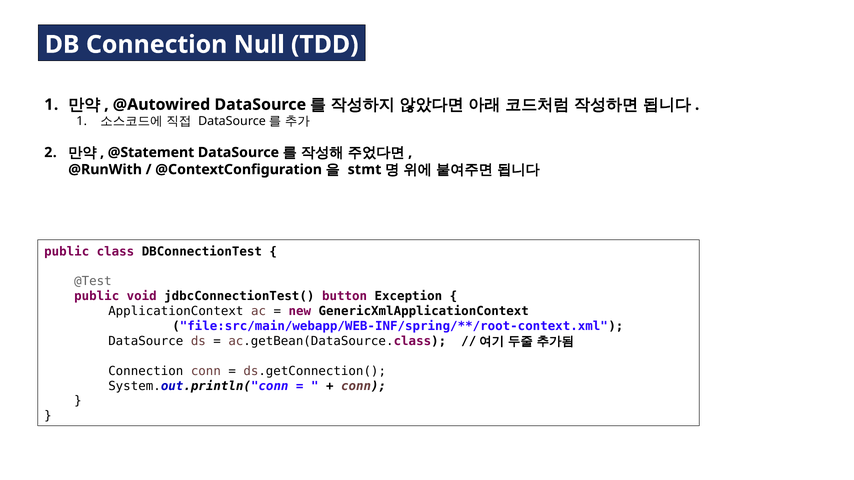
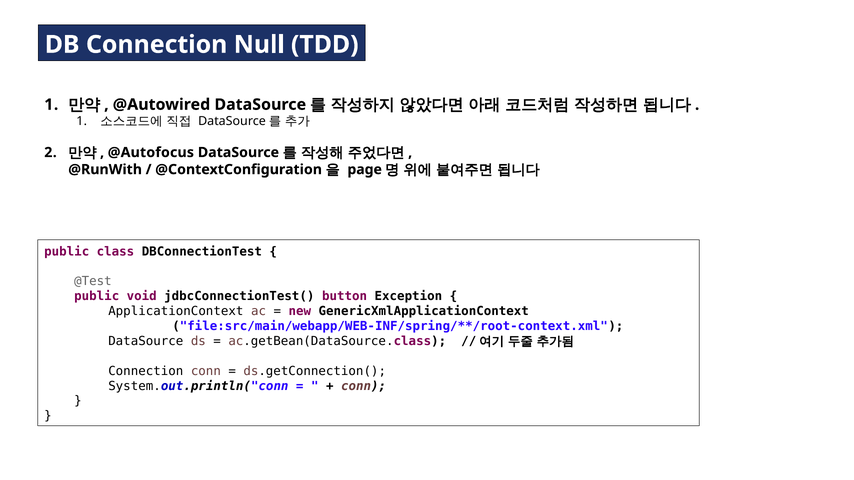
@Statement: @Statement -> @Autofocus
stmt: stmt -> page
